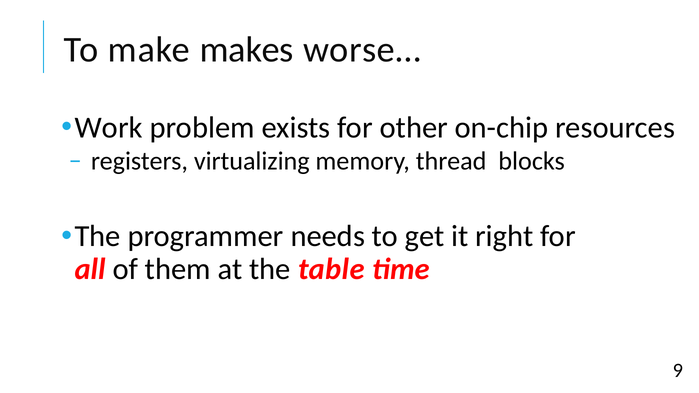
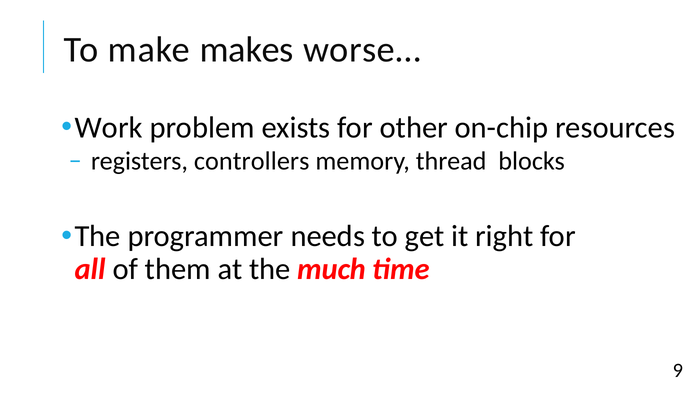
virtualizing: virtualizing -> controllers
table: table -> much
